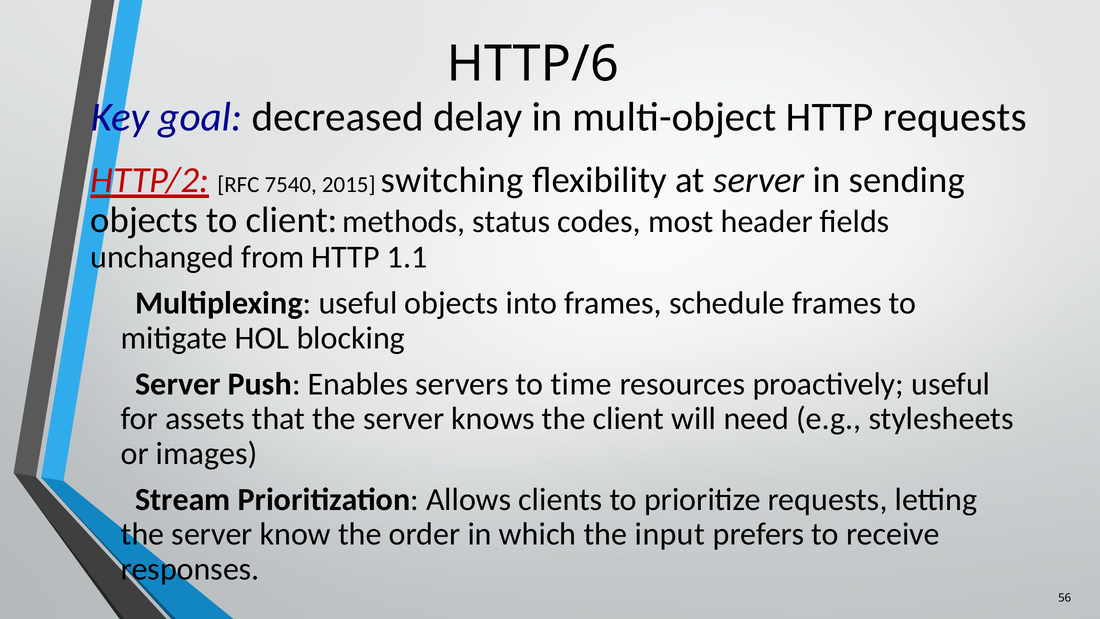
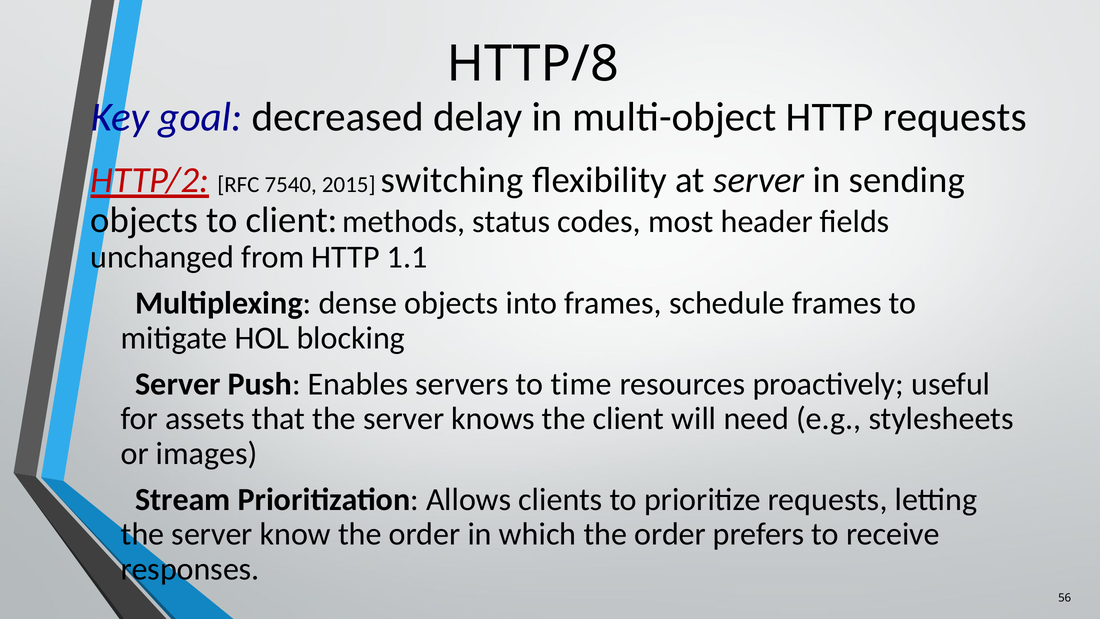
HTTP/6: HTTP/6 -> HTTP/8
useful at (358, 303): useful -> dense
which the input: input -> order
